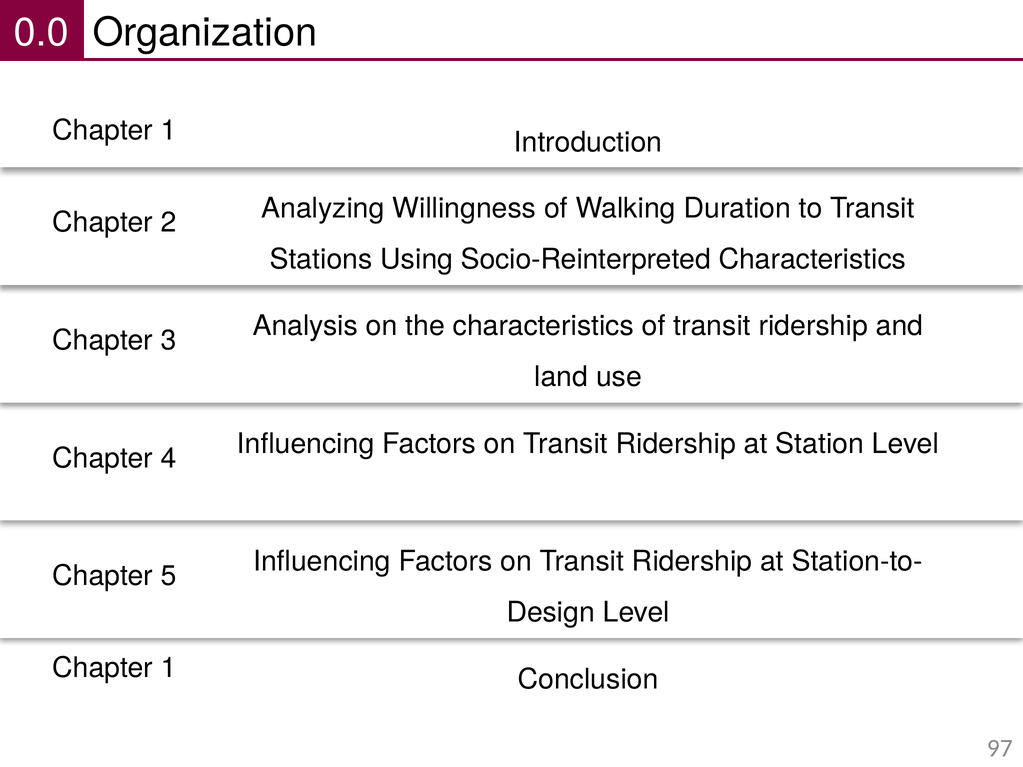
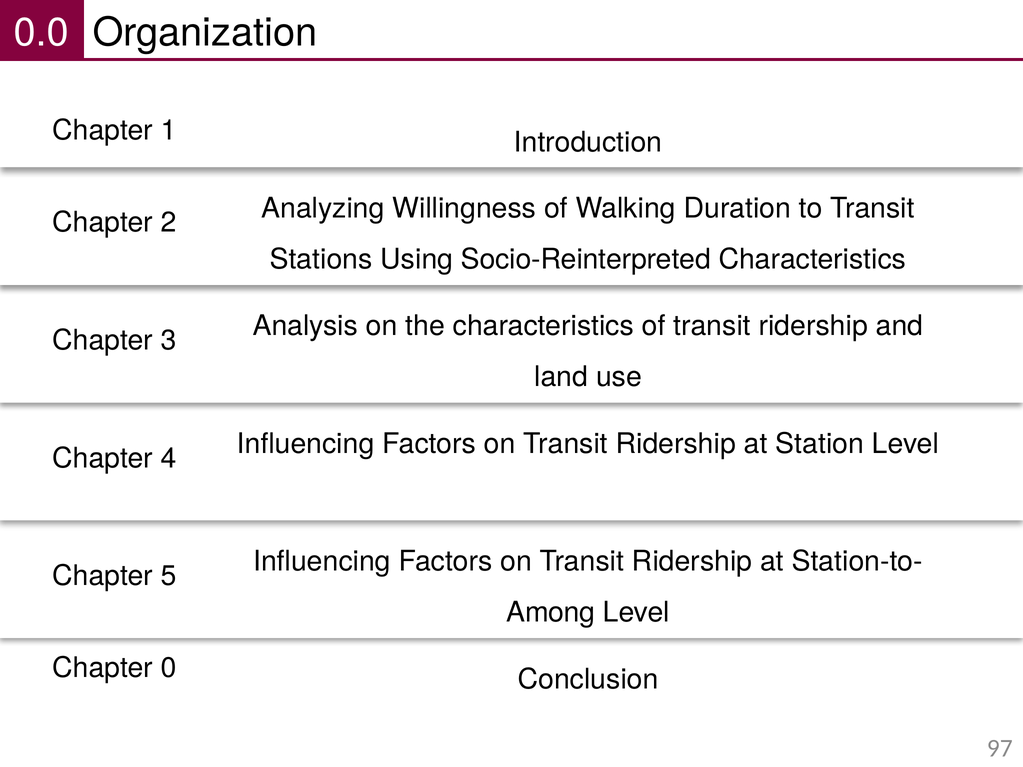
Design: Design -> Among
1 at (169, 668): 1 -> 0
